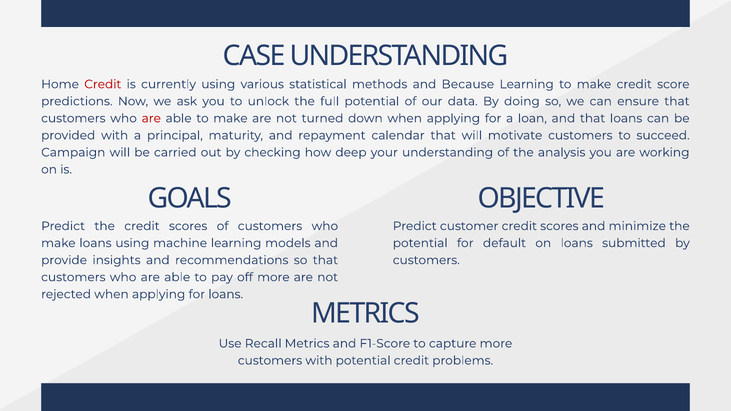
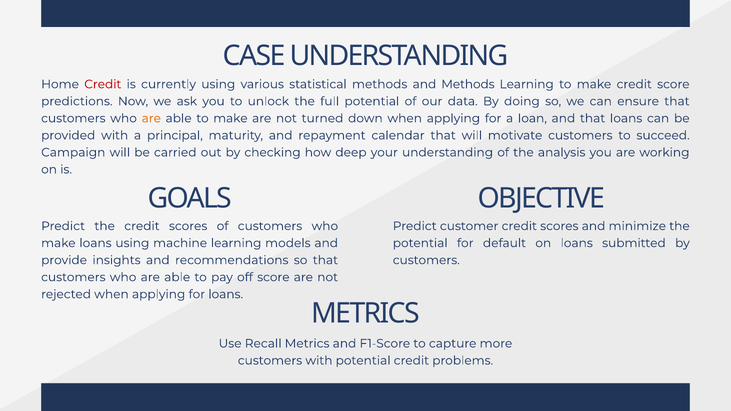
and Because: Because -> Methods
are at (151, 118) colour: red -> orange
off more: more -> score
